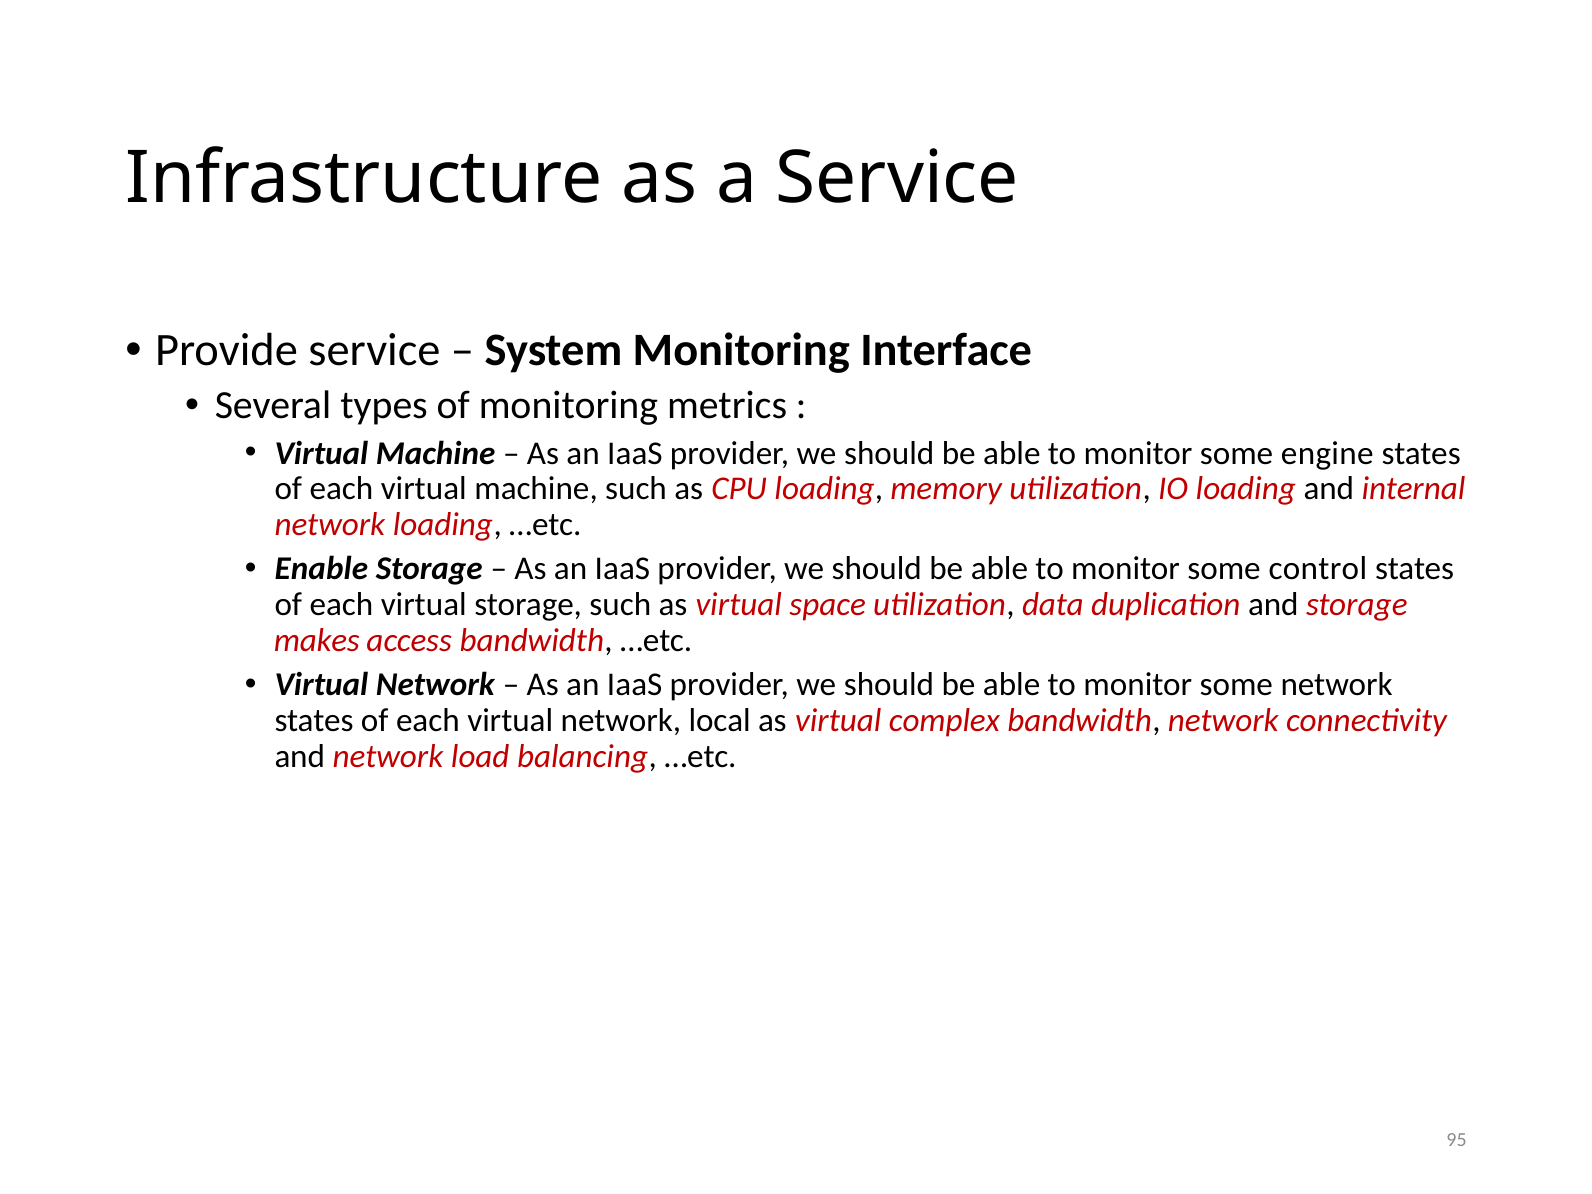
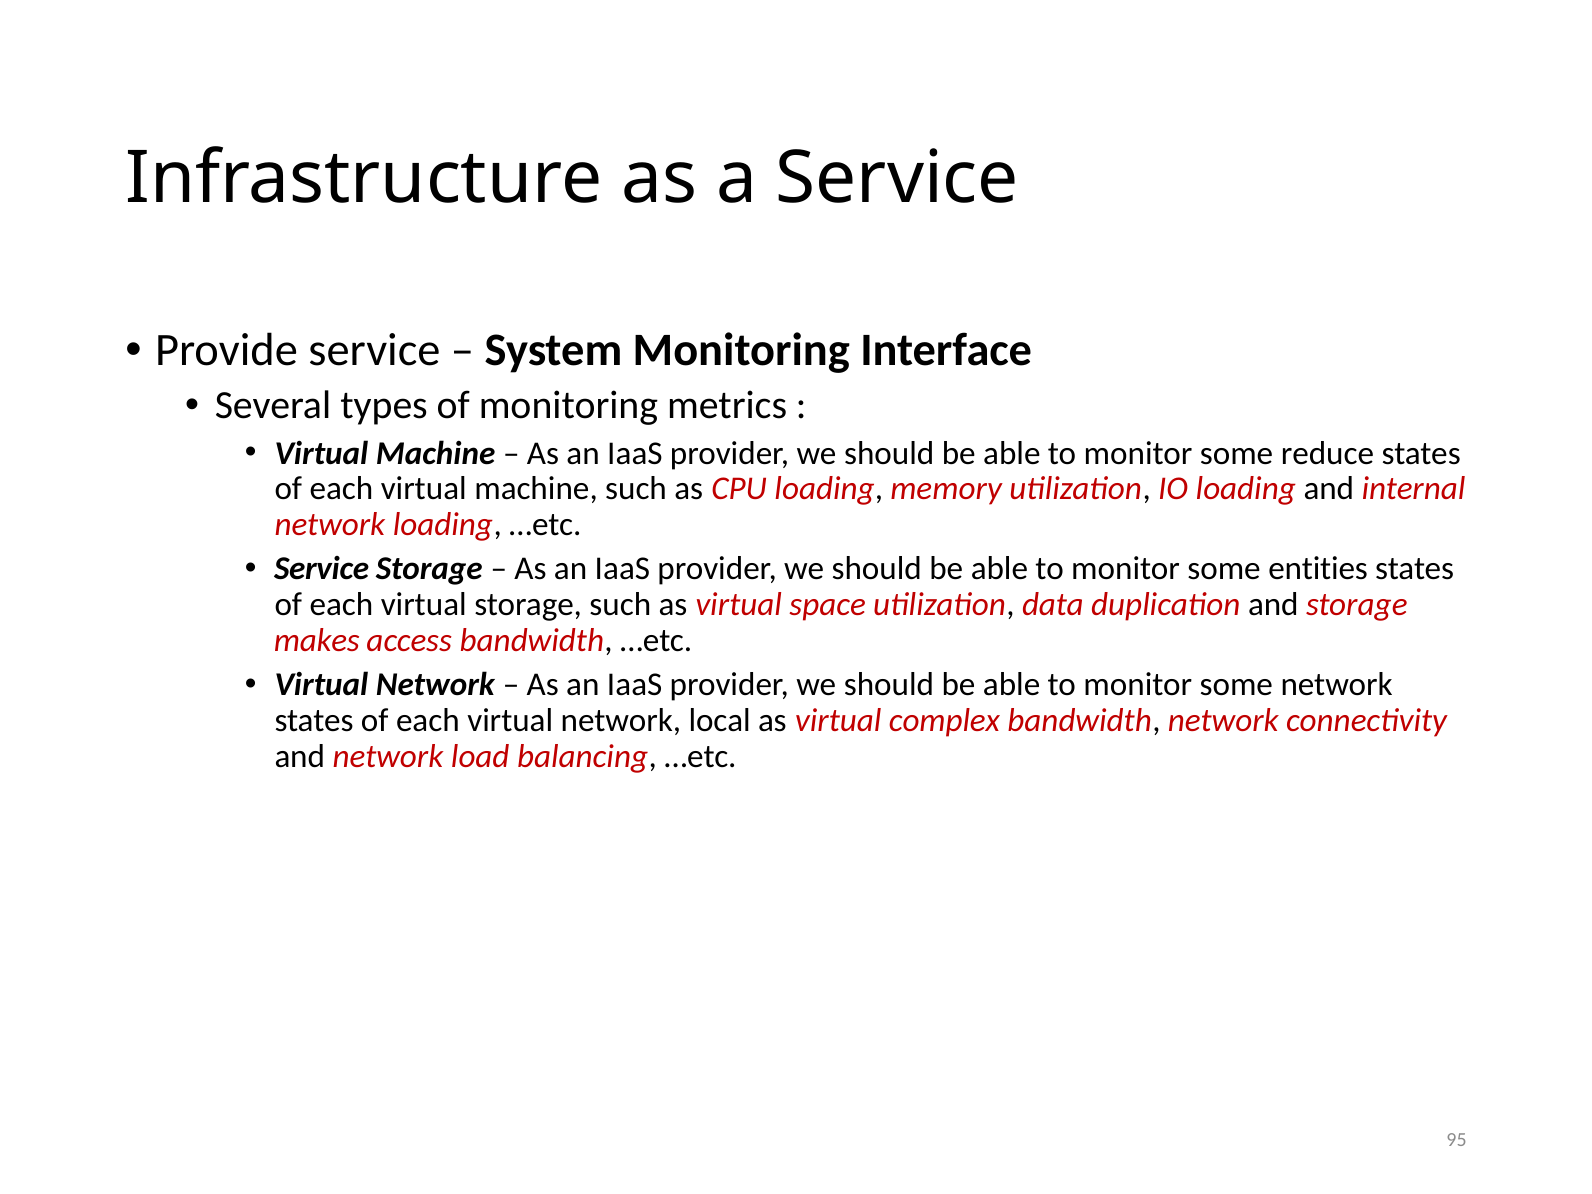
engine: engine -> reduce
Enable at (321, 569): Enable -> Service
control: control -> entities
